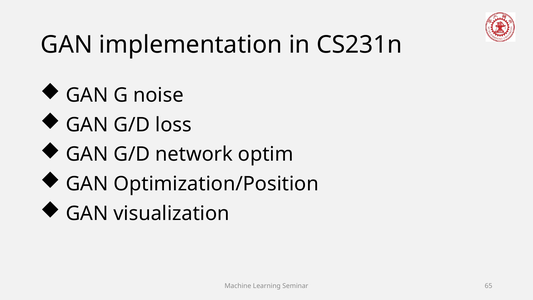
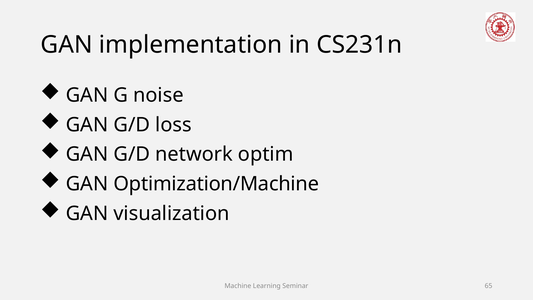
Optimization/Position: Optimization/Position -> Optimization/Machine
